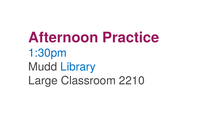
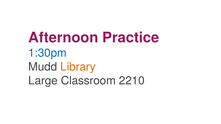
Library colour: blue -> orange
